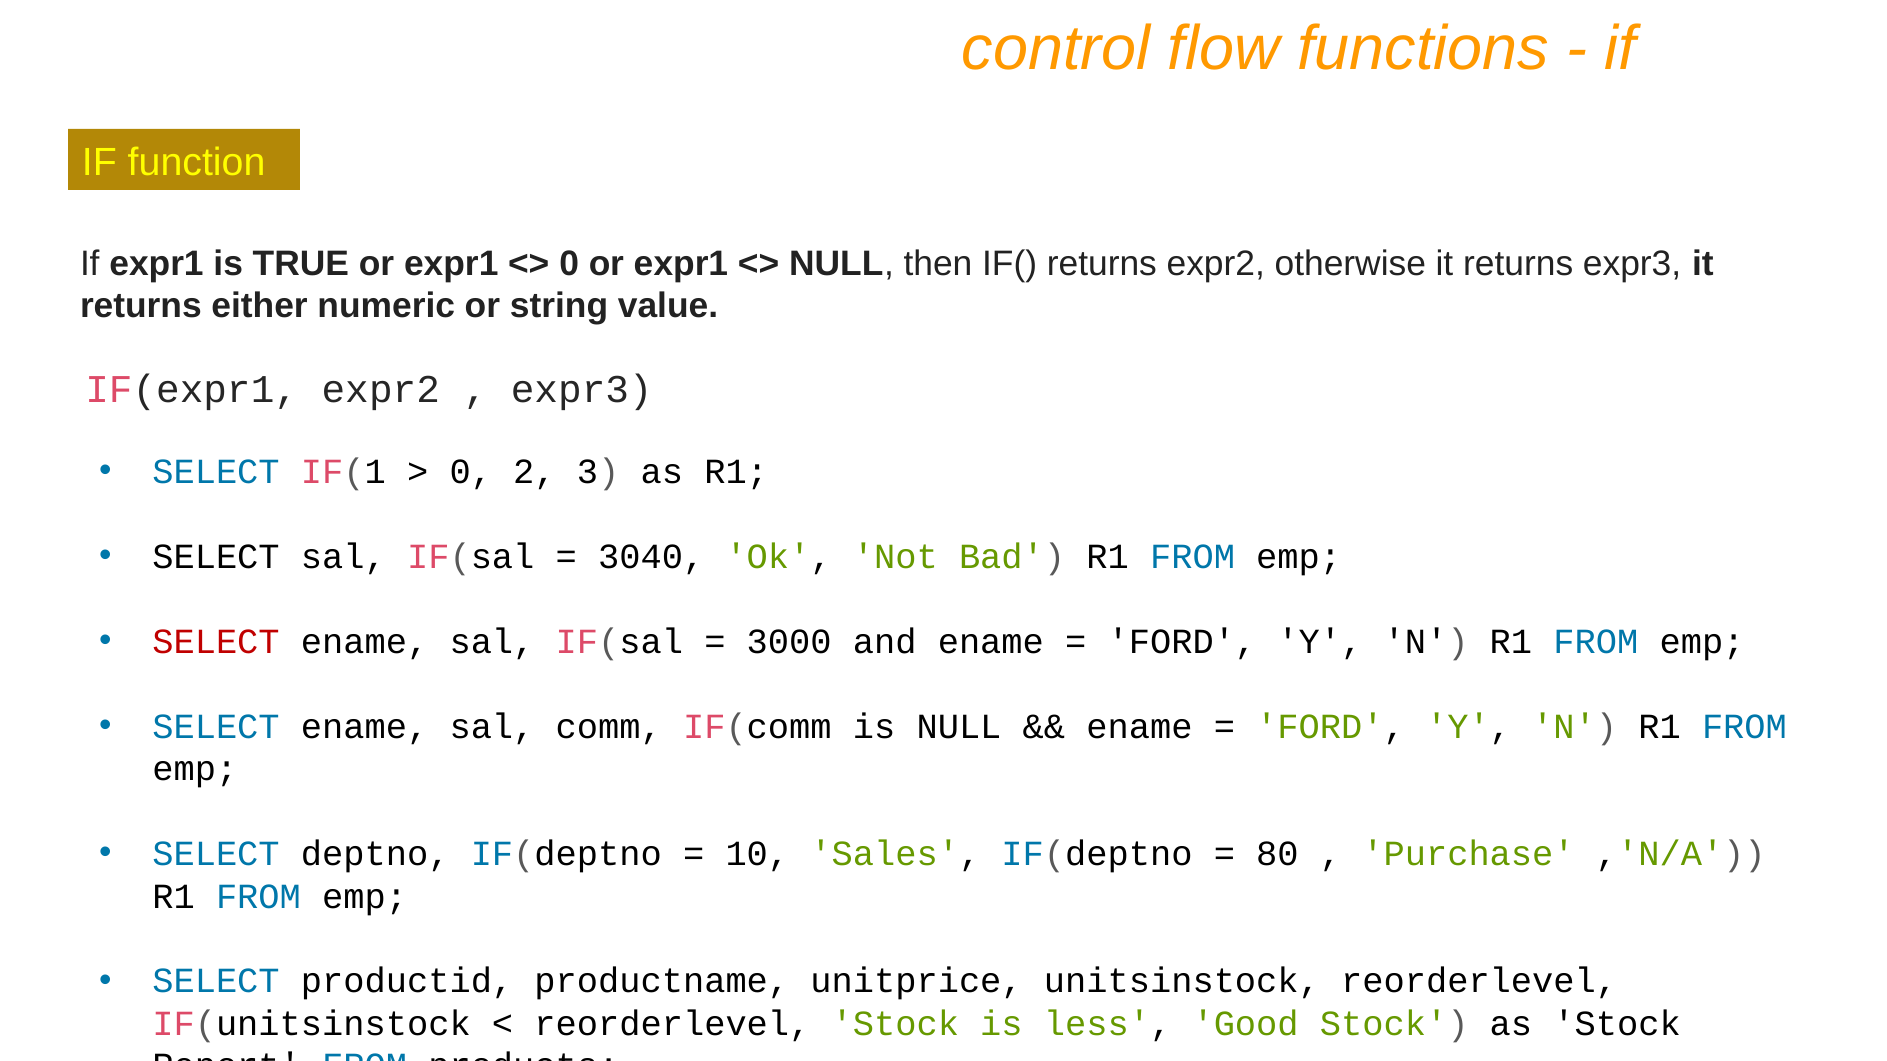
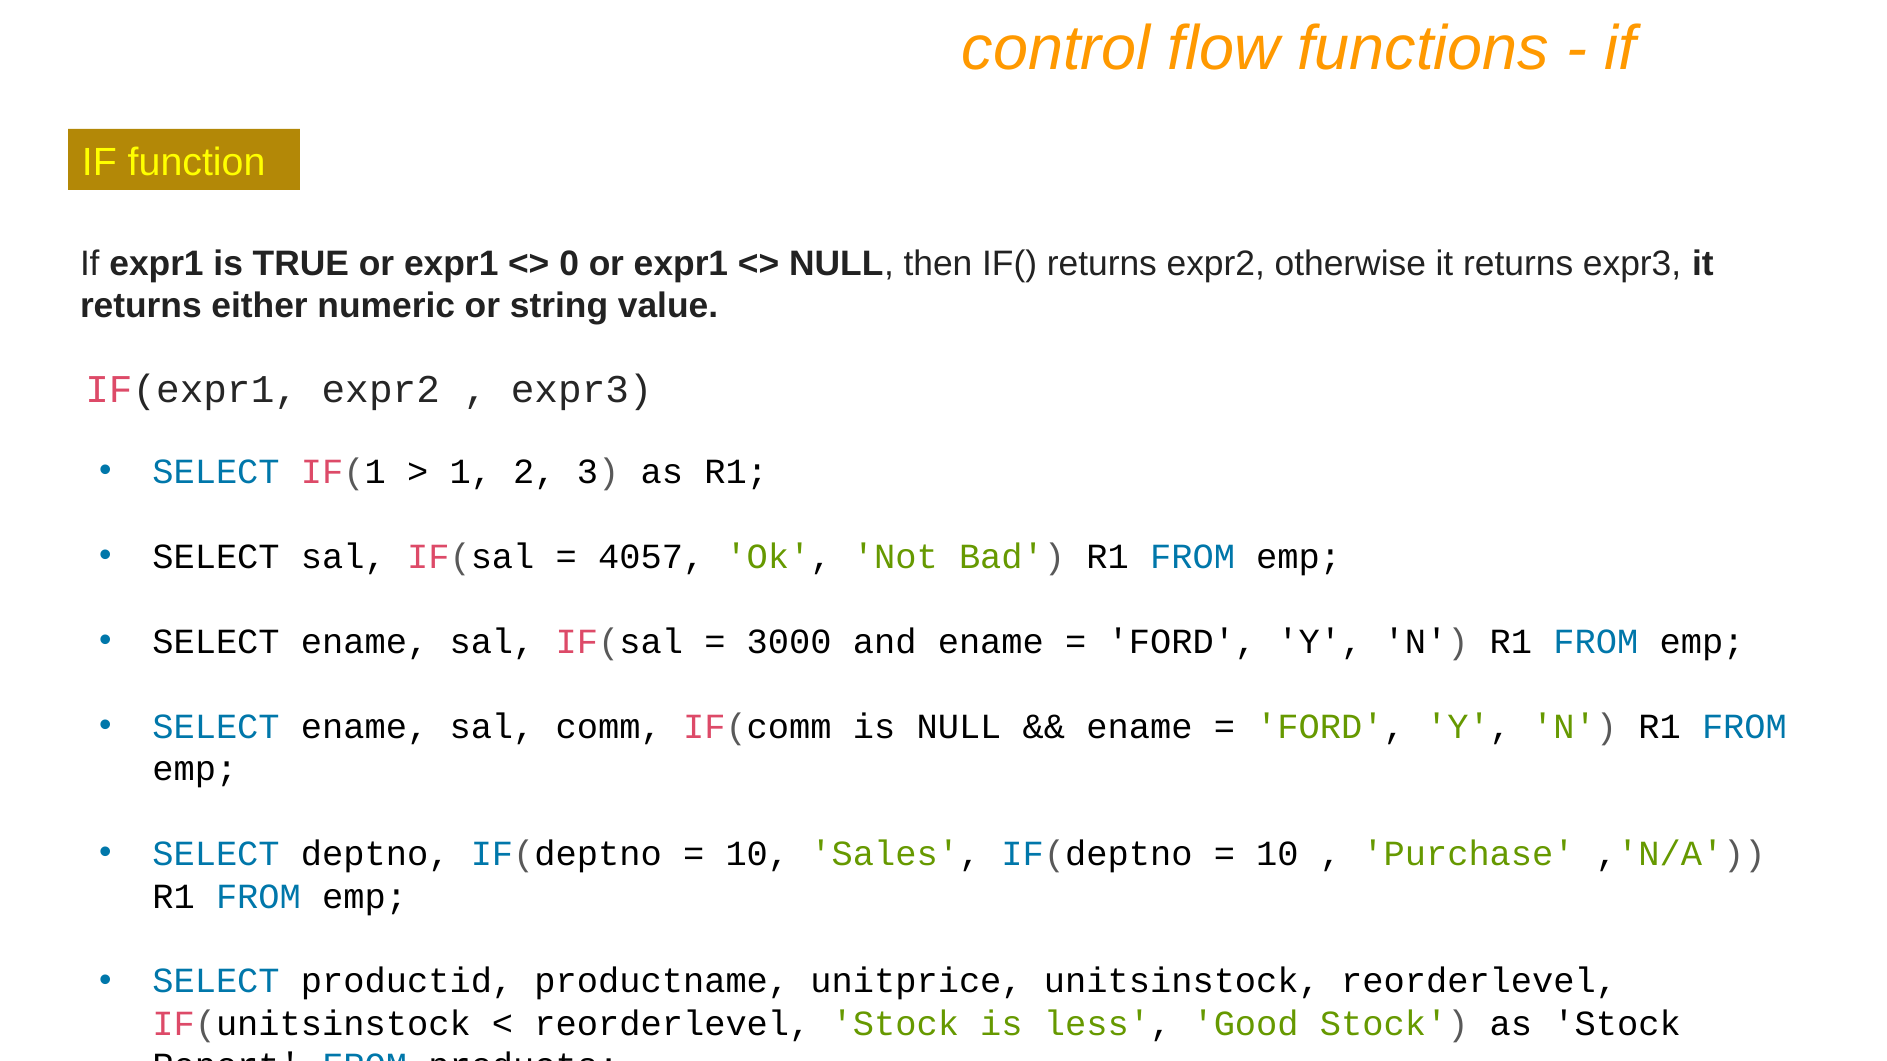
0 at (471, 472): 0 -> 1
3040: 3040 -> 4057
SELECT at (216, 642) colour: red -> black
80 at (1277, 854): 80 -> 10
